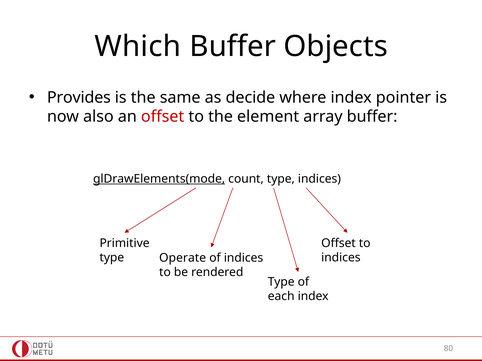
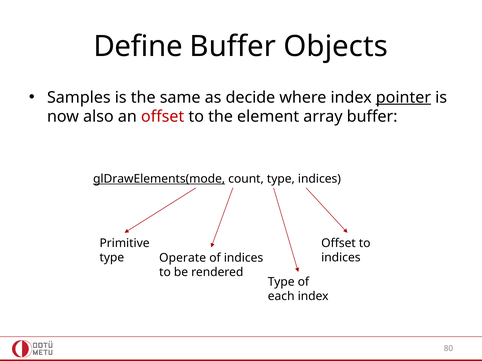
Which: Which -> Define
Provides: Provides -> Samples
pointer underline: none -> present
